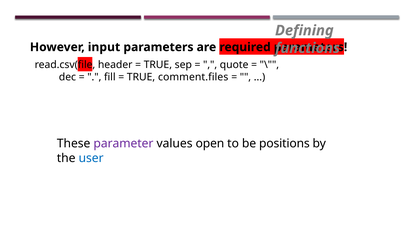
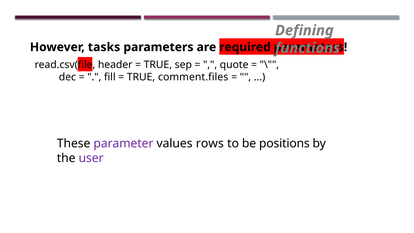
input: input -> tasks
open: open -> rows
user colour: blue -> purple
